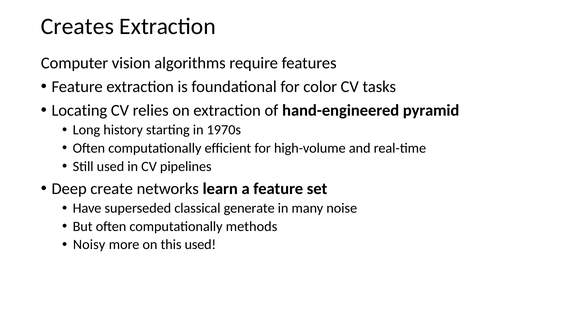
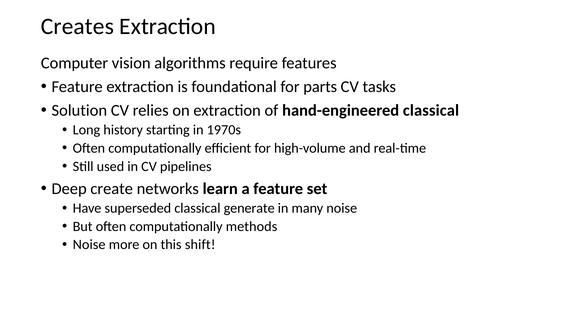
color: color -> parts
Locating: Locating -> Solution
hand-engineered pyramid: pyramid -> classical
Noisy at (89, 245): Noisy -> Noise
this used: used -> shift
